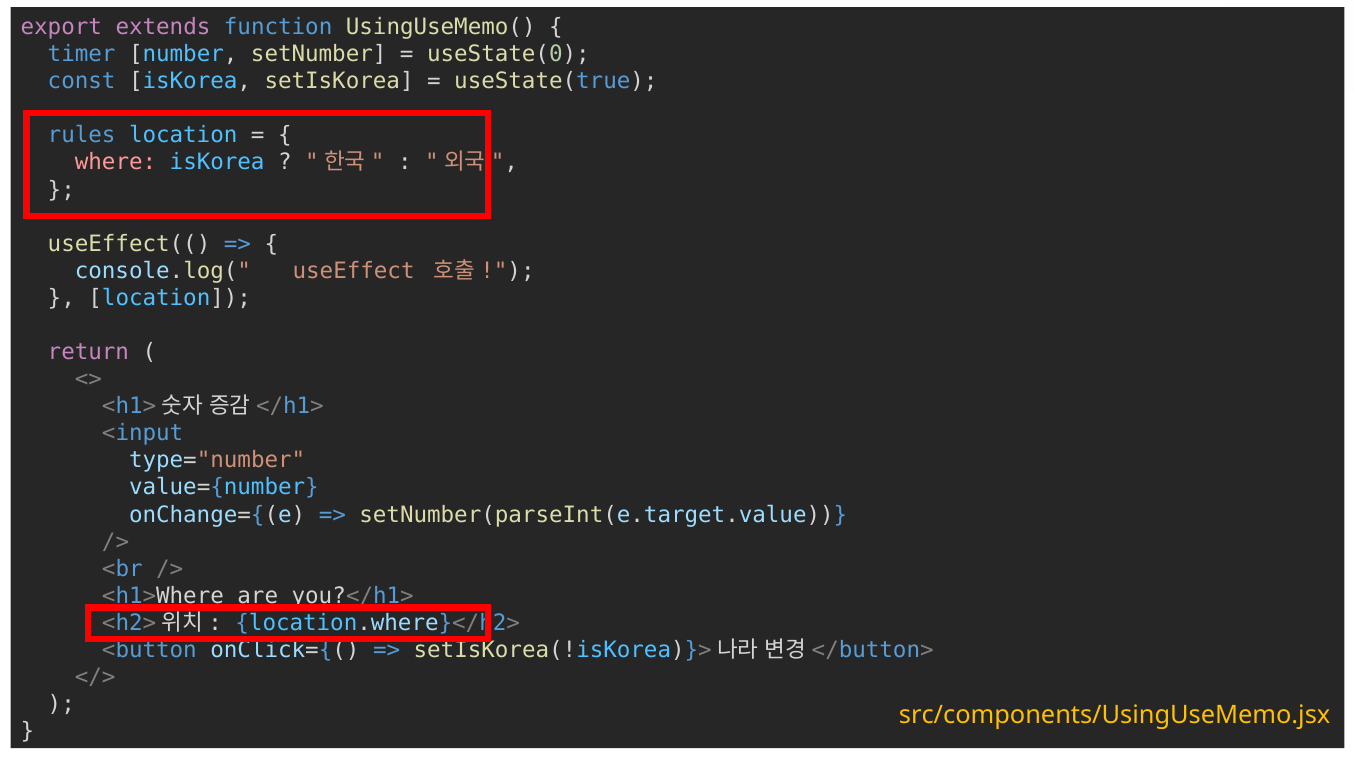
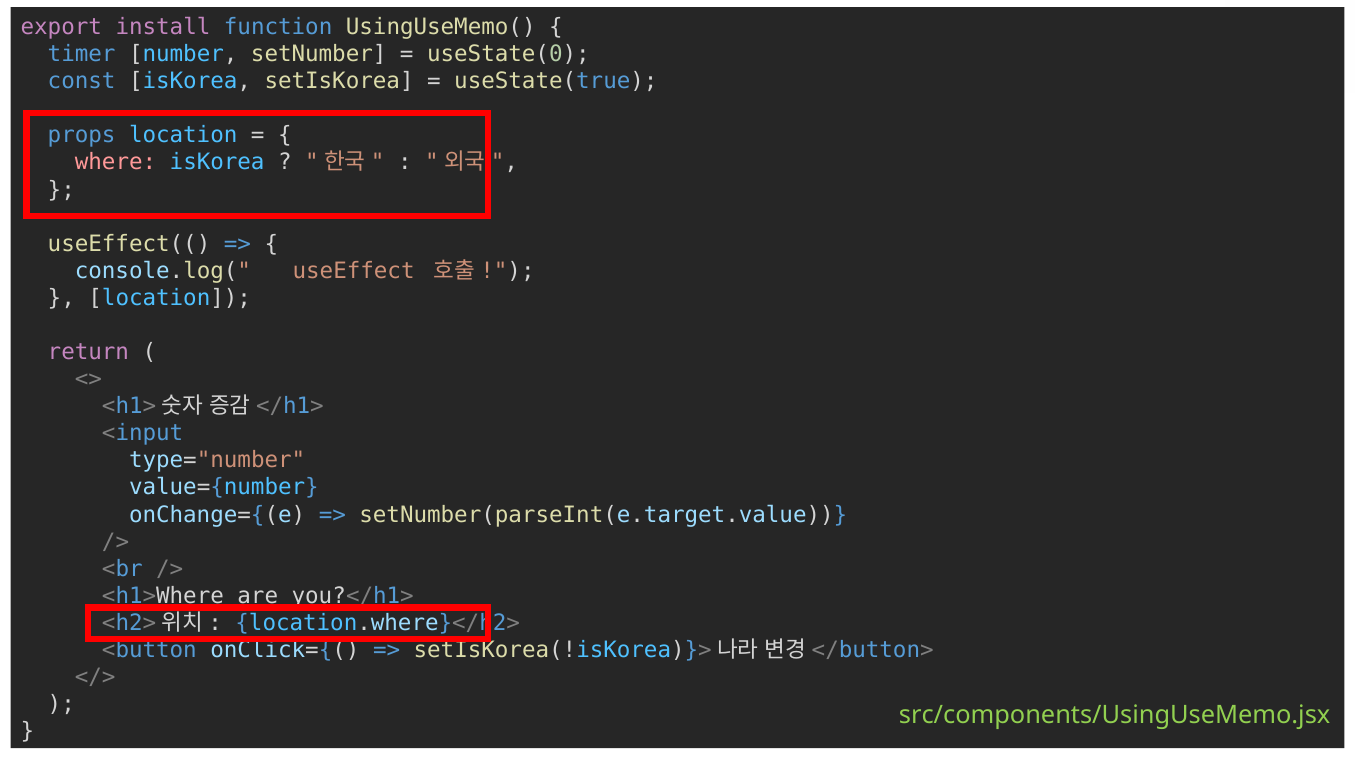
extends: extends -> install
rules: rules -> props
src/components/UsingUseMemo.jsx colour: yellow -> light green
